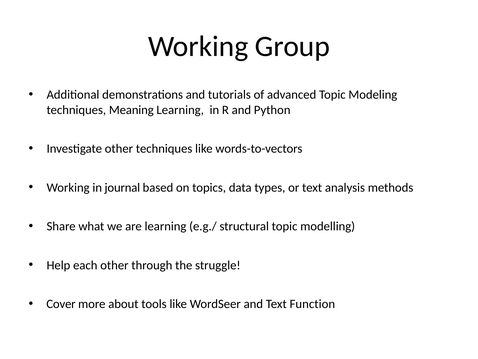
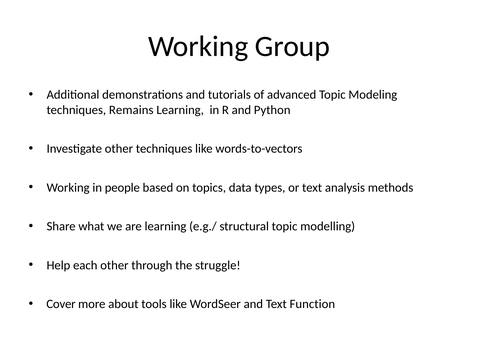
Meaning: Meaning -> Remains
journal: journal -> people
